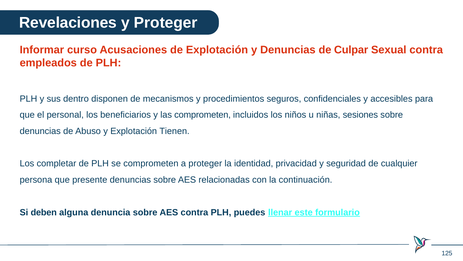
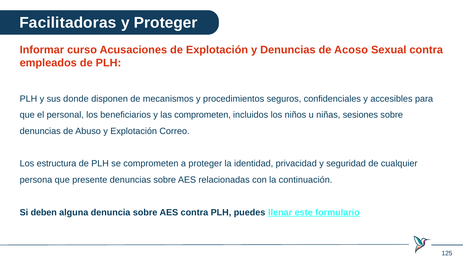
Revelaciones: Revelaciones -> Facilitadoras
Culpar: Culpar -> Acoso
dentro: dentro -> donde
Tienen: Tienen -> Correo
completar: completar -> estructura
